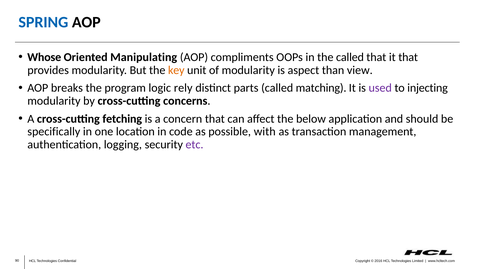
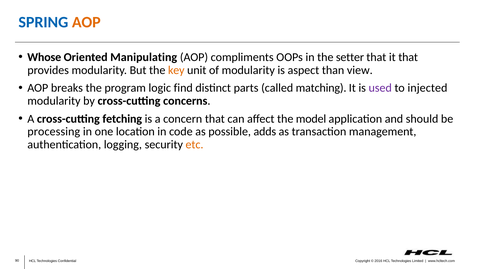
AOP at (86, 22) colour: black -> orange
the called: called -> setter
rely: rely -> find
injecting: injecting -> injected
below: below -> model
specifically: specifically -> processing
with: with -> adds
etc colour: purple -> orange
